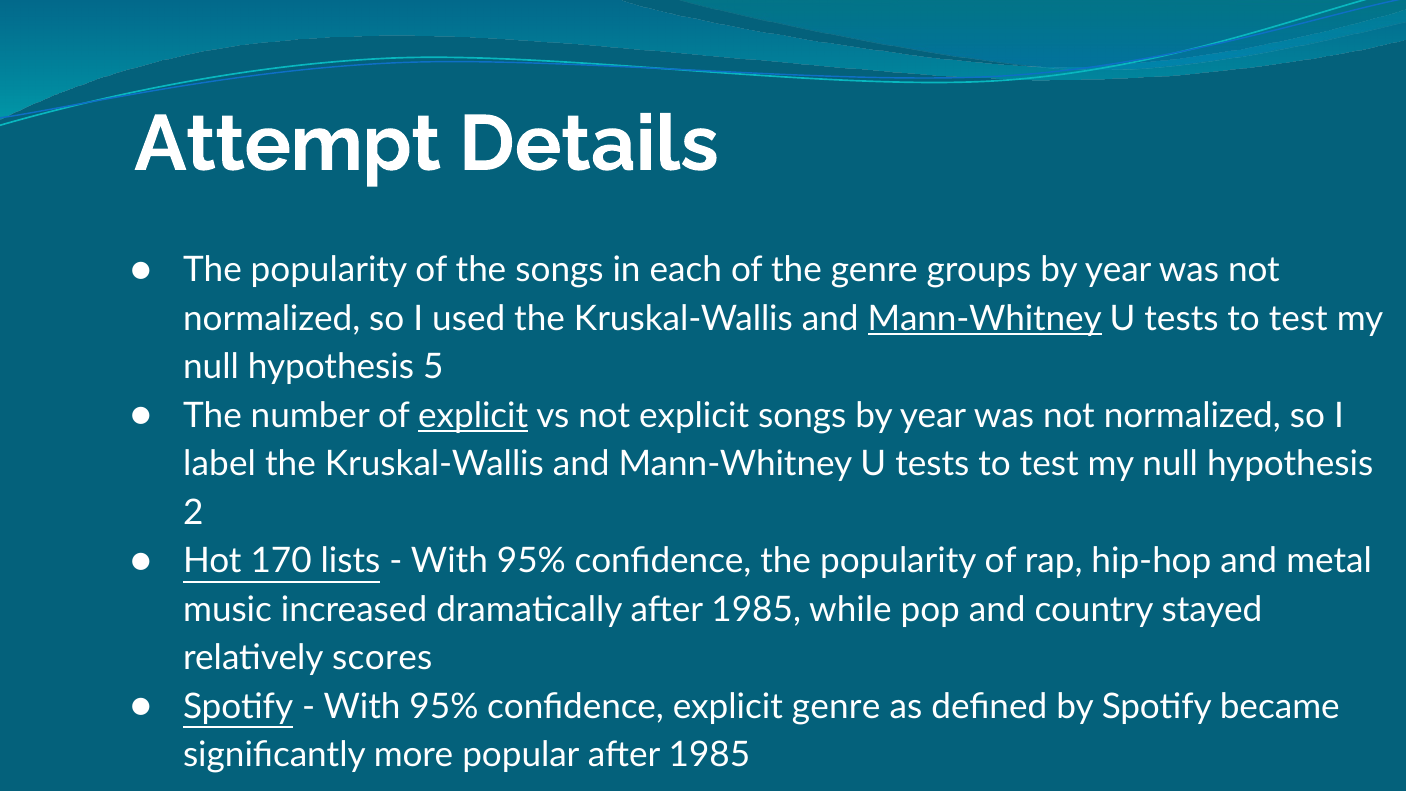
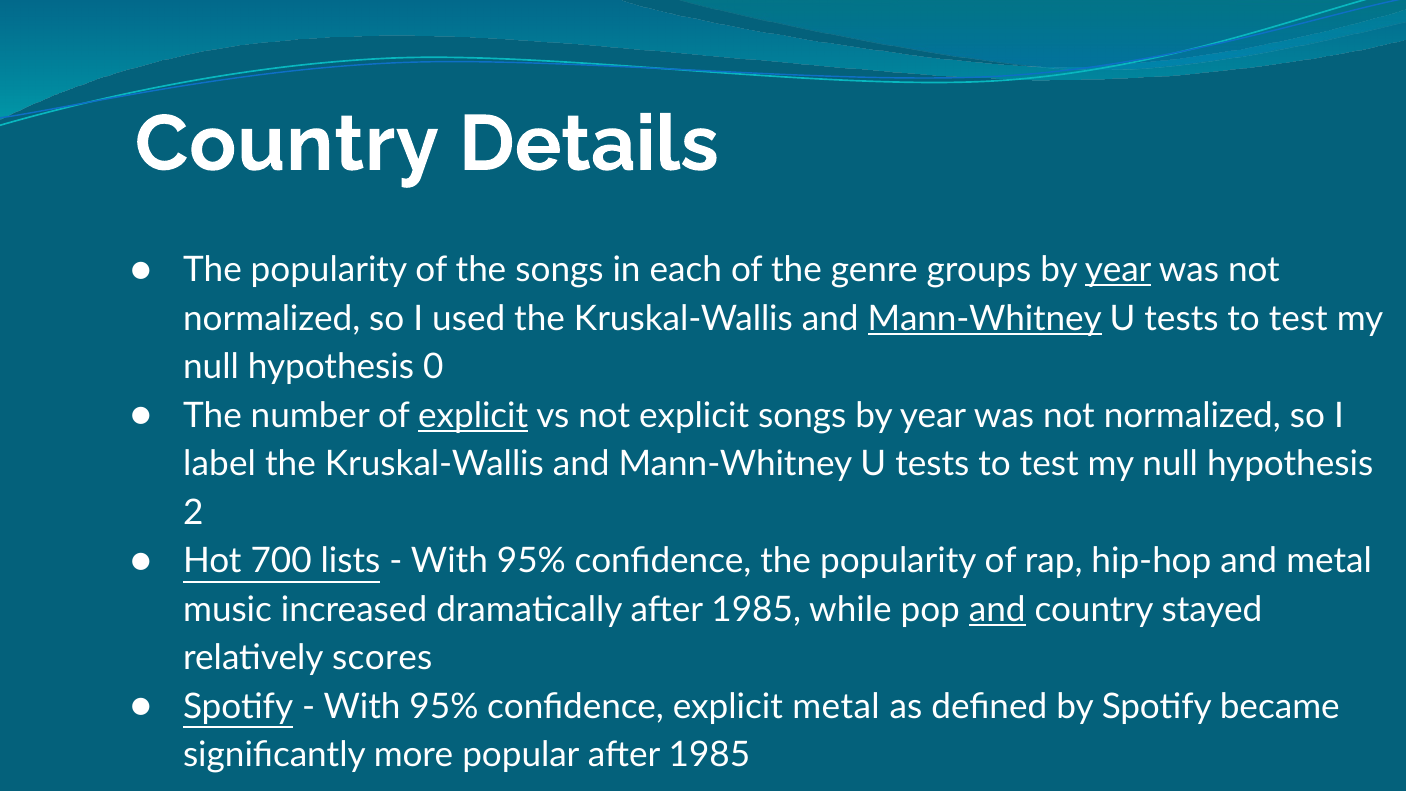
Attempt at (288, 144): Attempt -> Country
year at (1118, 270) underline: none -> present
5: 5 -> 0
170: 170 -> 700
and at (997, 610) underline: none -> present
explicit genre: genre -> metal
